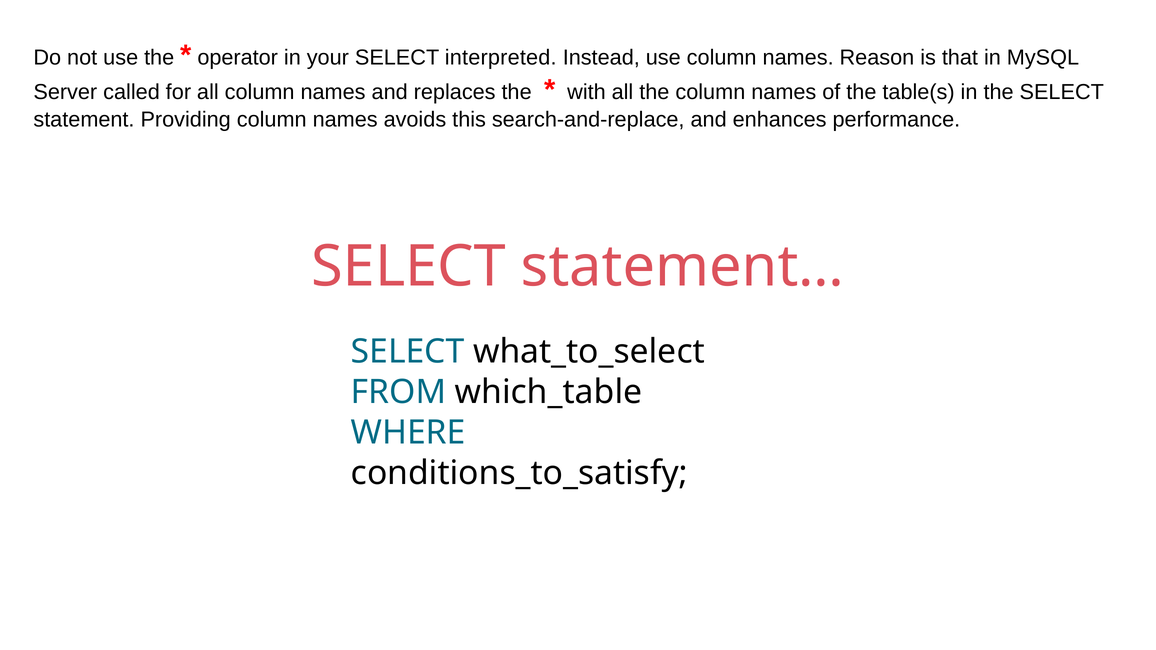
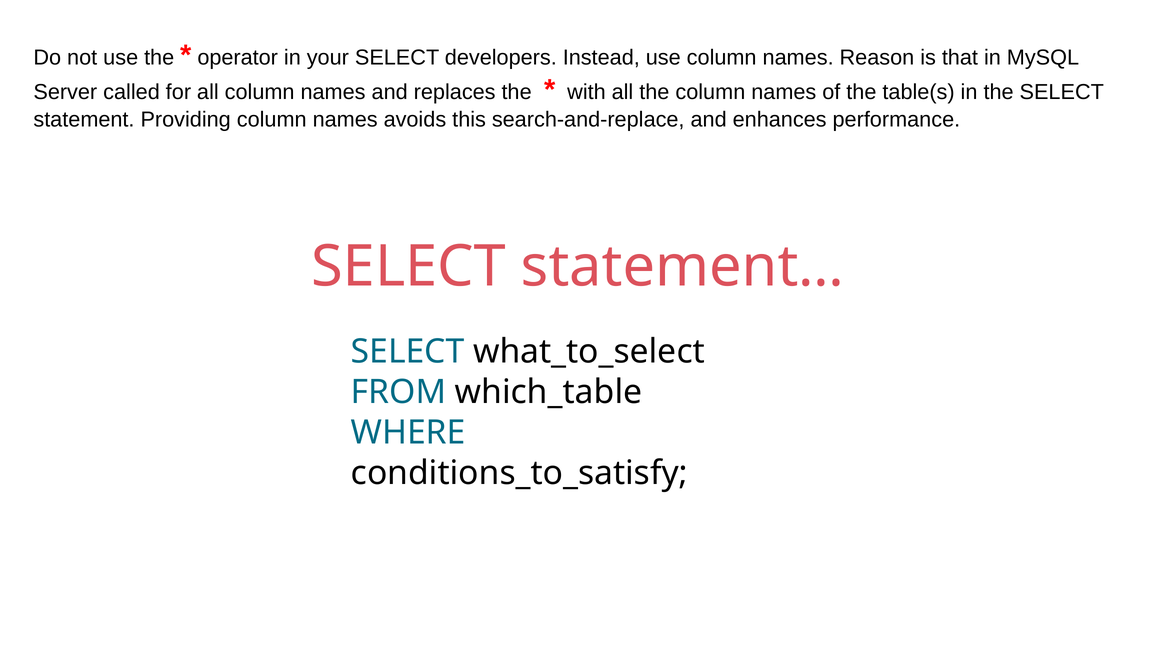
interpreted: interpreted -> developers
